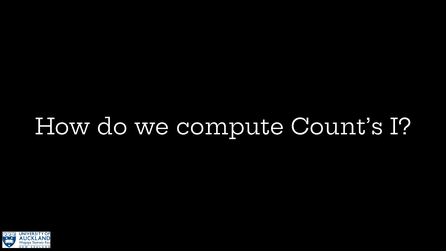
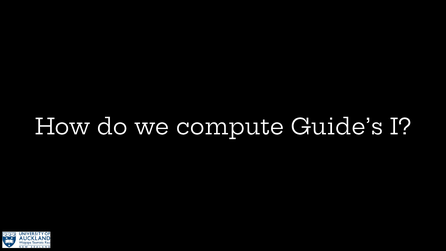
Count’s: Count’s -> Guide’s
